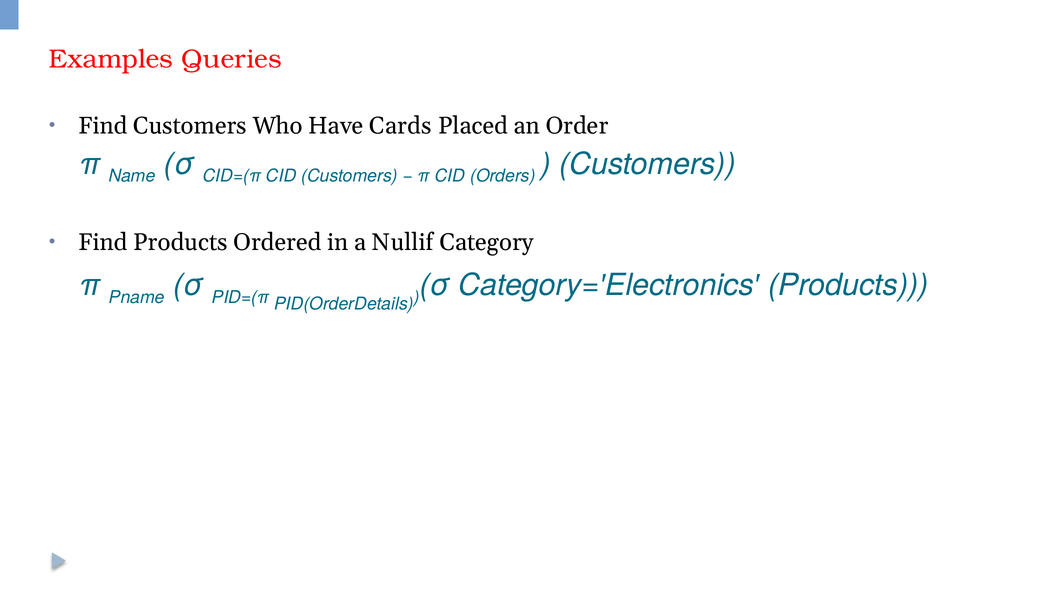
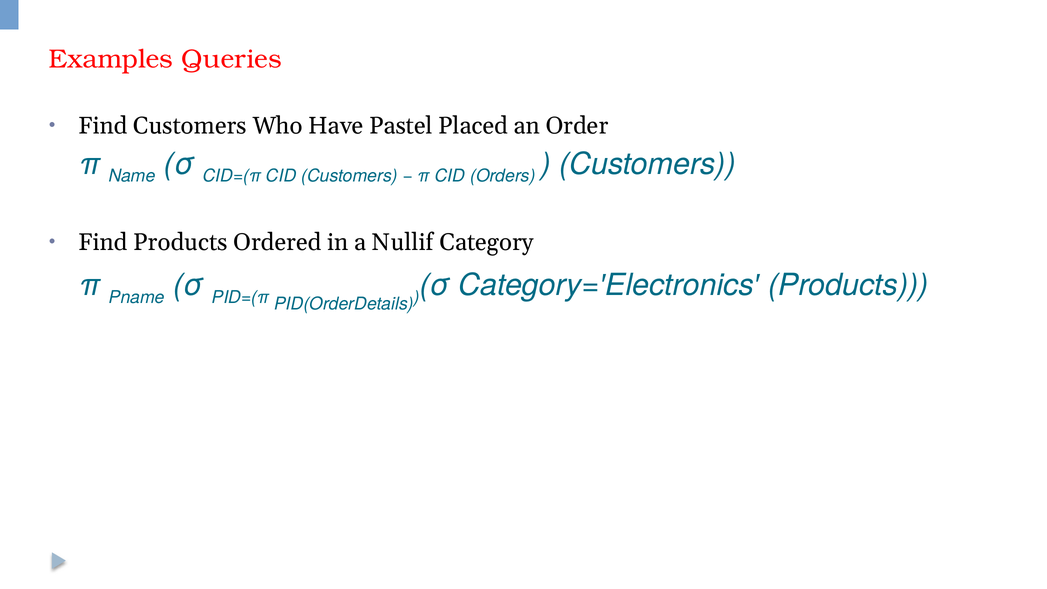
Cards: Cards -> Pastel
